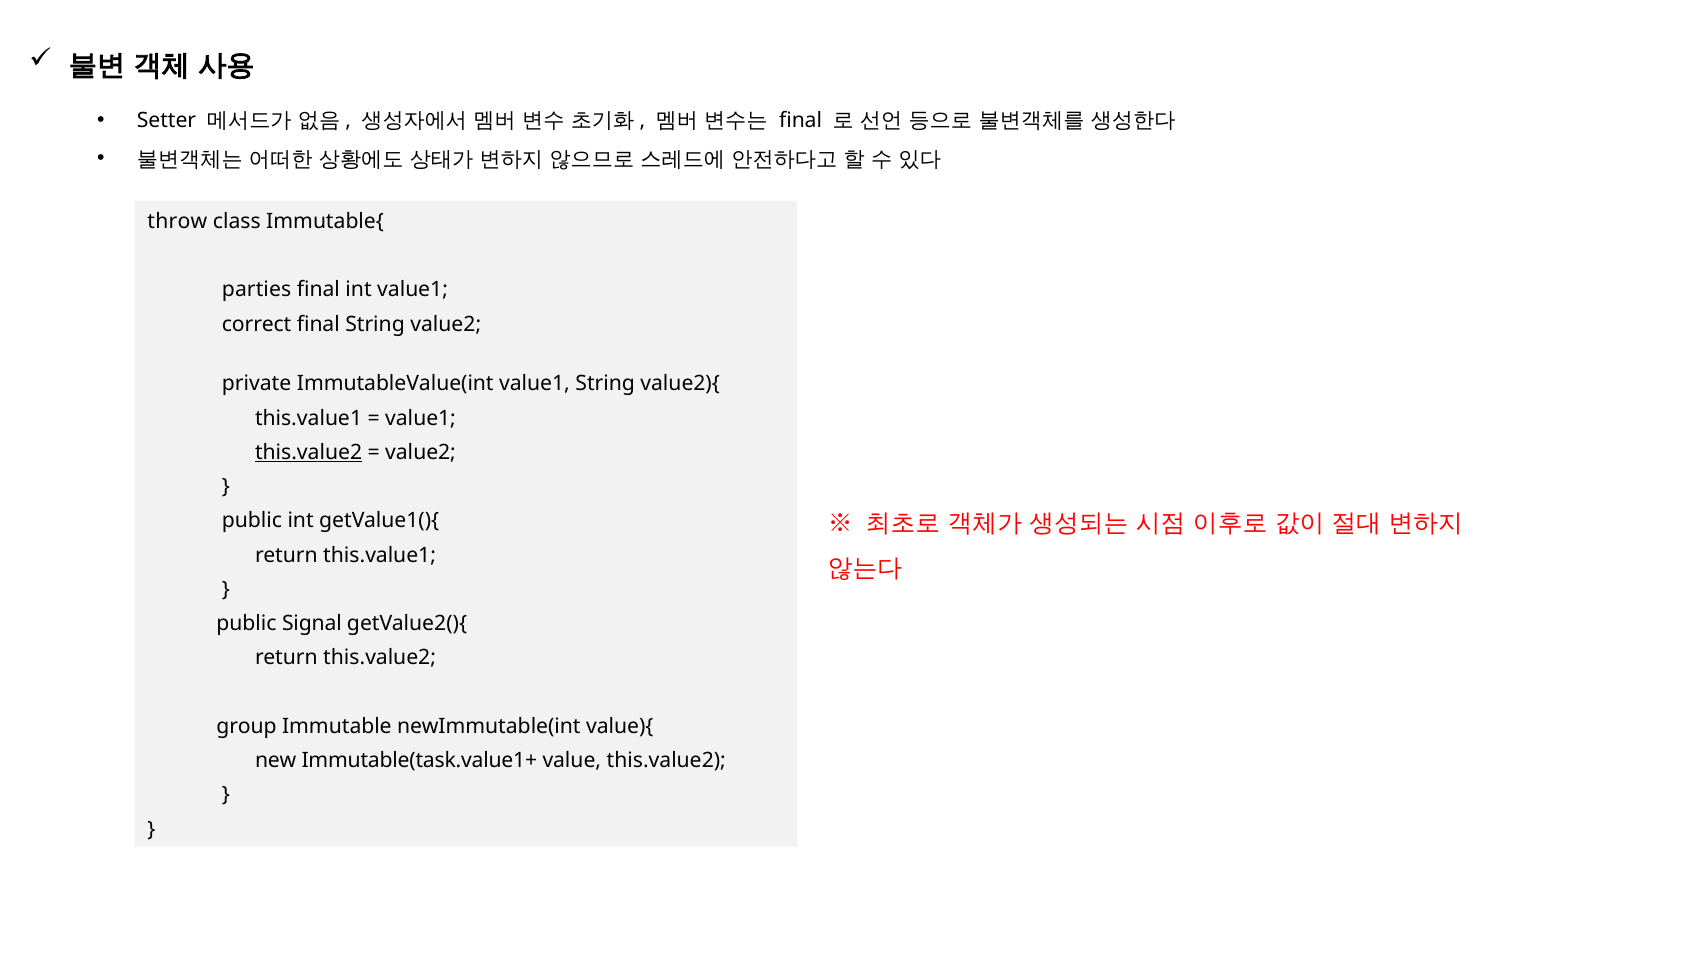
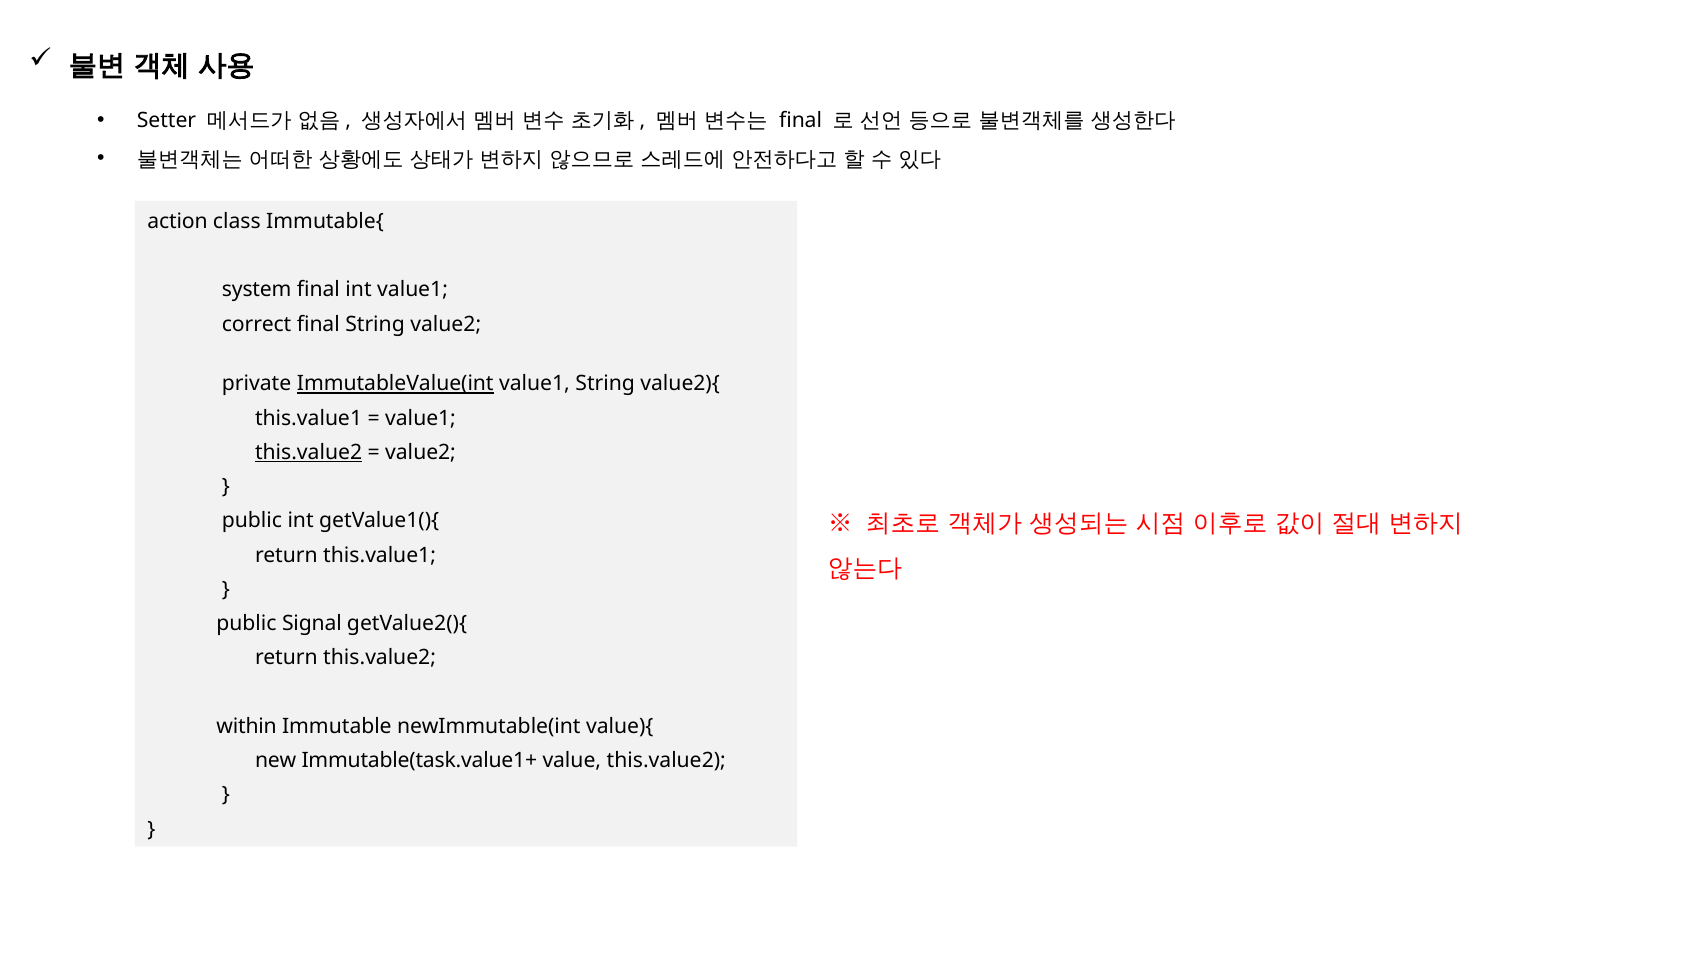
throw: throw -> action
parties: parties -> system
ImmutableValue(int underline: none -> present
group: group -> within
